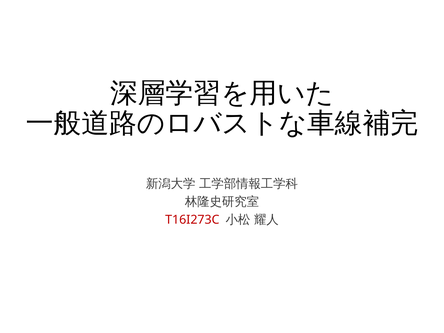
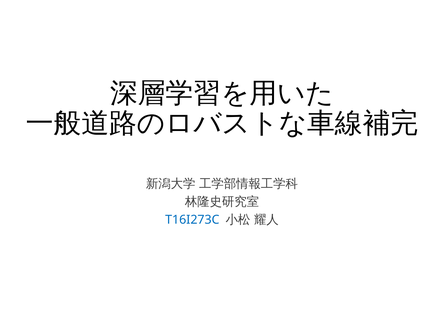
T16I273C colour: red -> blue
